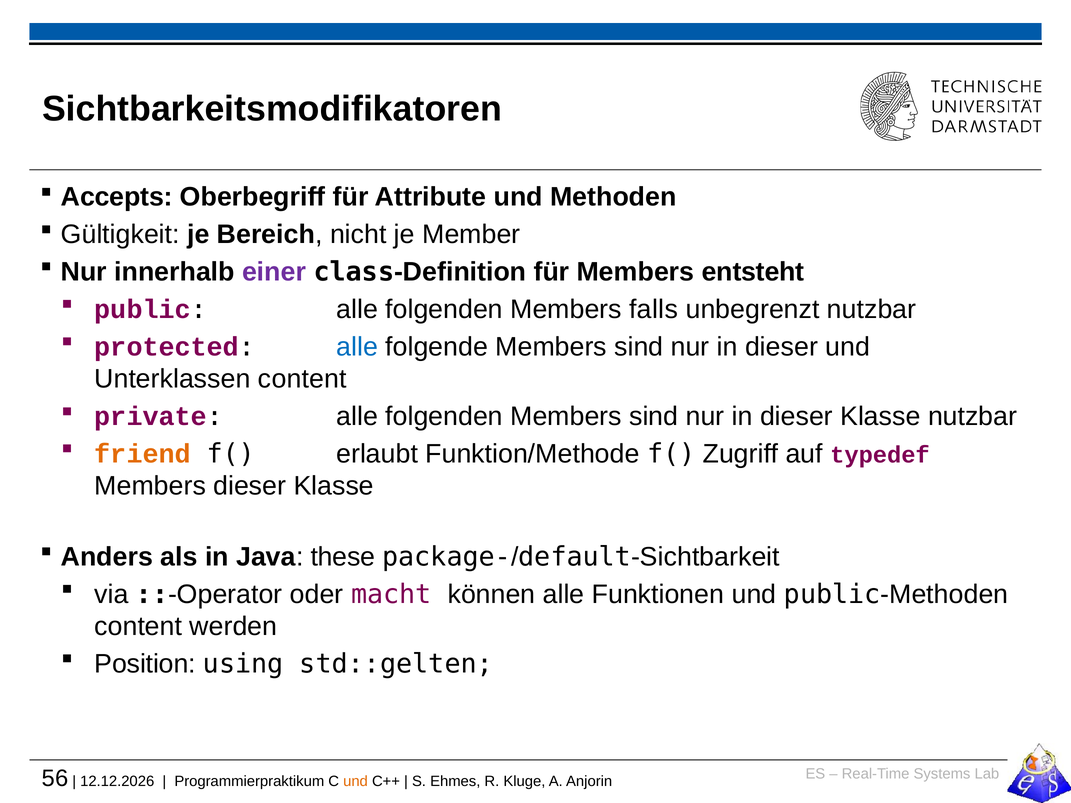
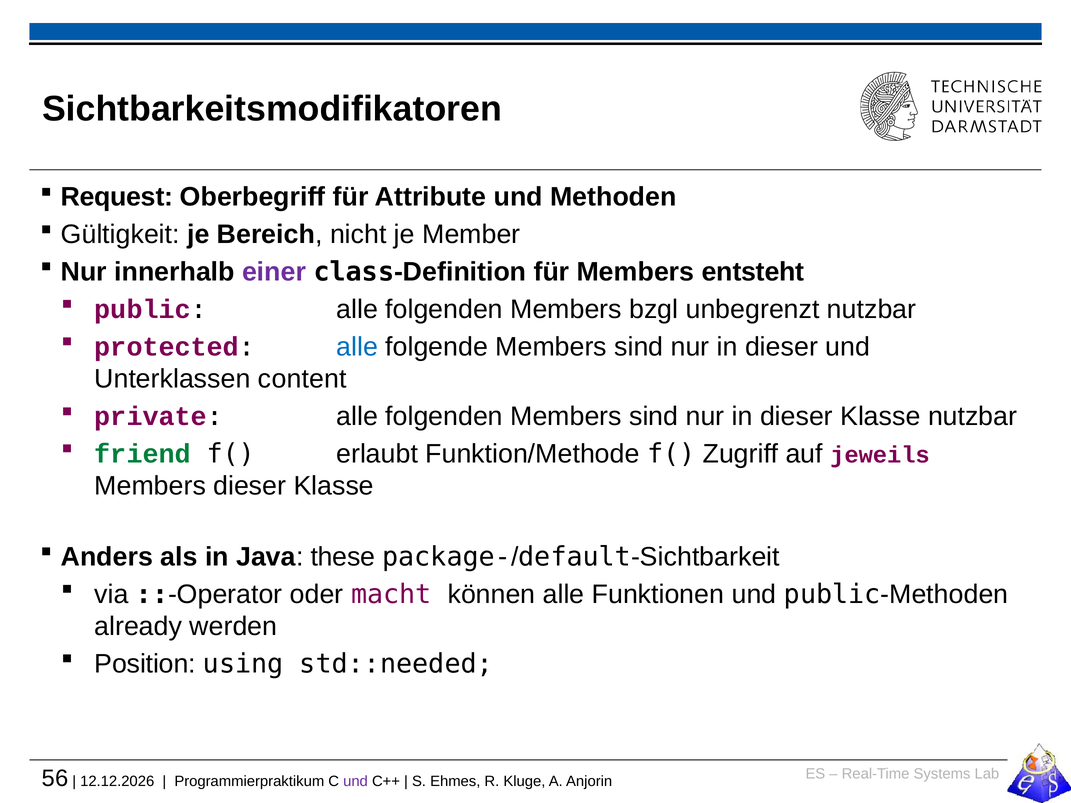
Accepts: Accepts -> Request
falls: falls -> bzgl
friend colour: orange -> green
typedef: typedef -> jeweils
content at (138, 627): content -> already
std::gelten: std::gelten -> std::needed
und at (356, 781) colour: orange -> purple
